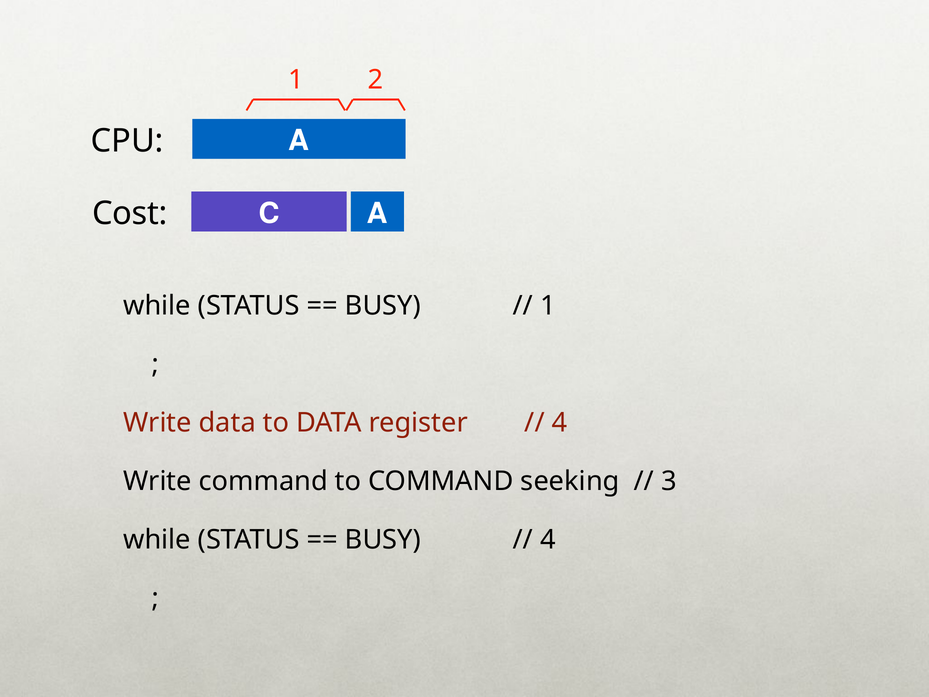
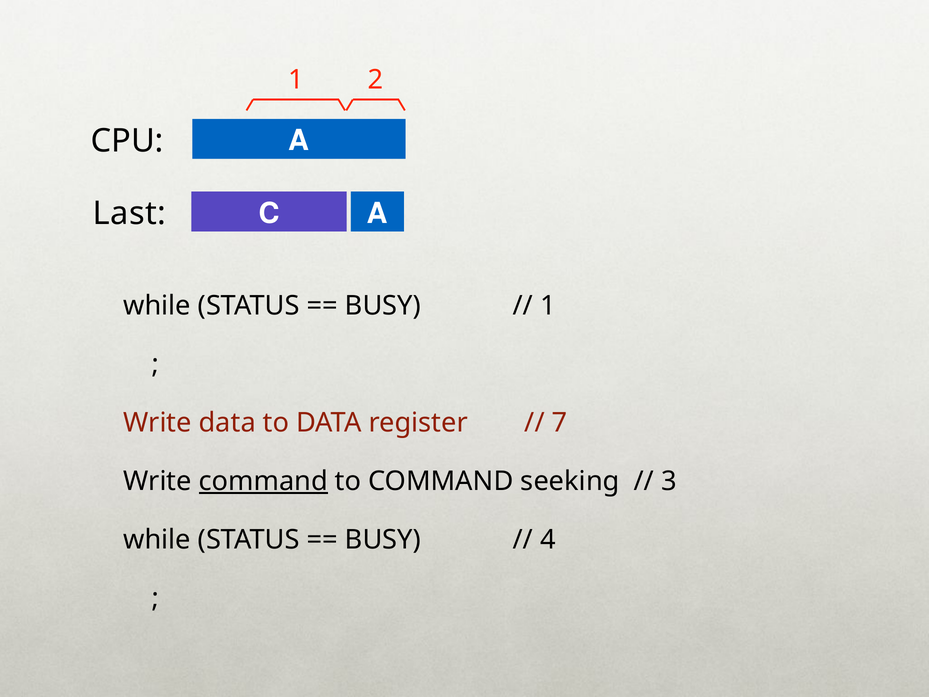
Cost: Cost -> Last
4 at (560, 423): 4 -> 7
command at (263, 481) underline: none -> present
